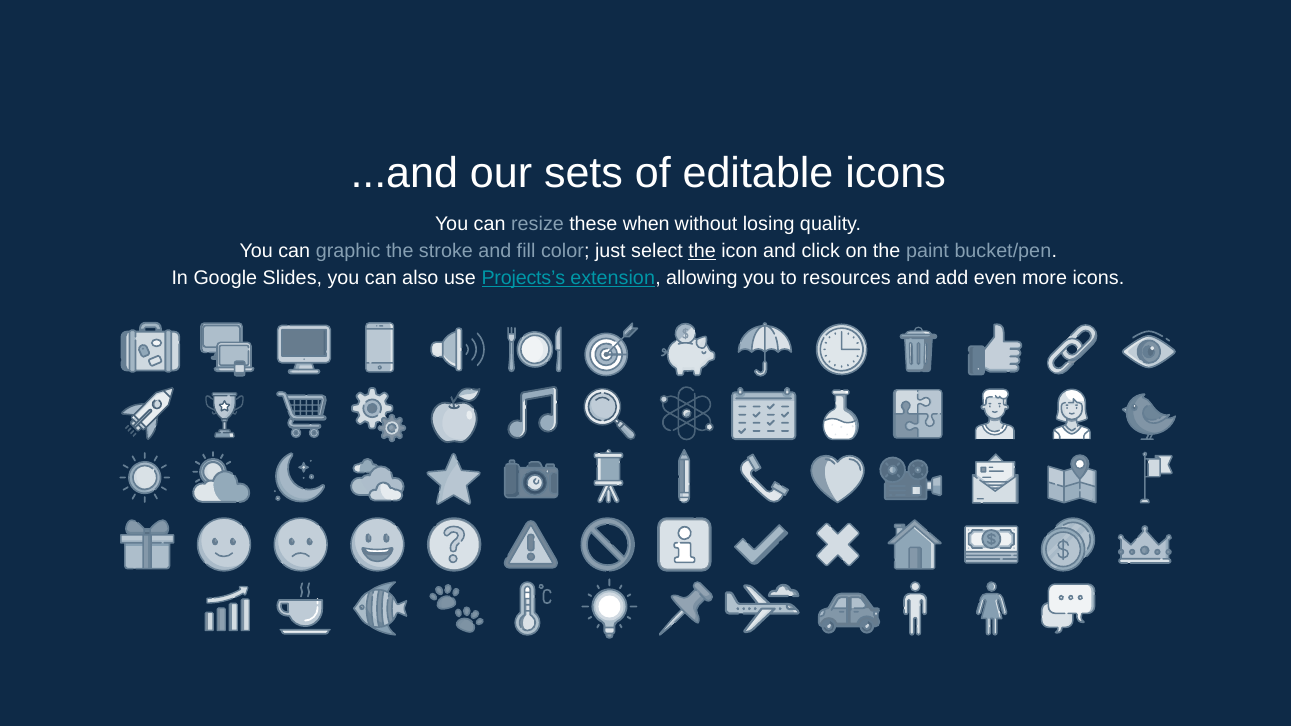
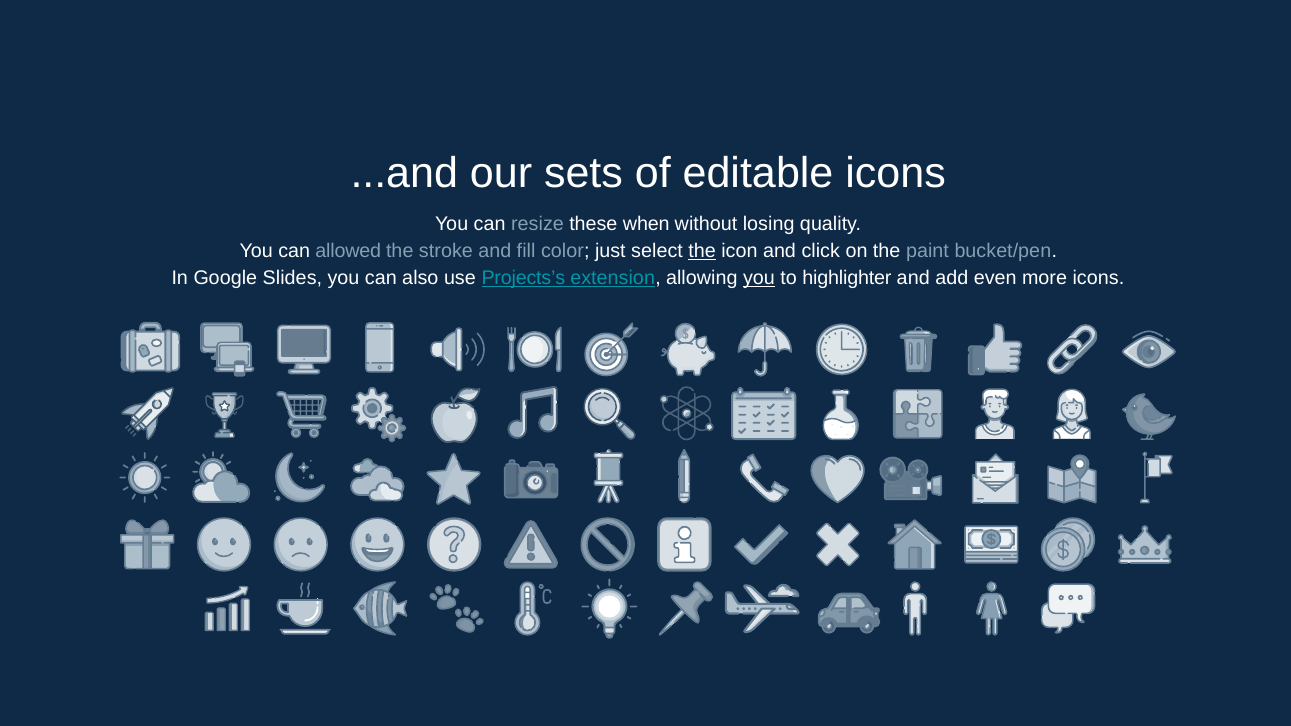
graphic: graphic -> allowed
you at (759, 278) underline: none -> present
resources: resources -> highlighter
